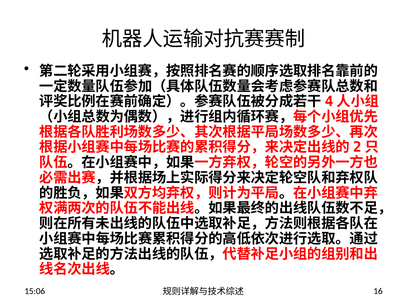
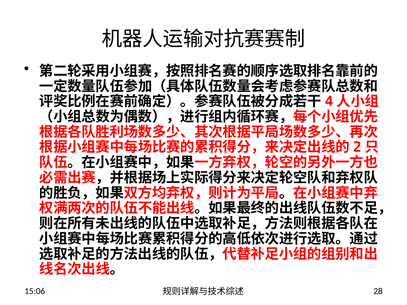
16: 16 -> 28
